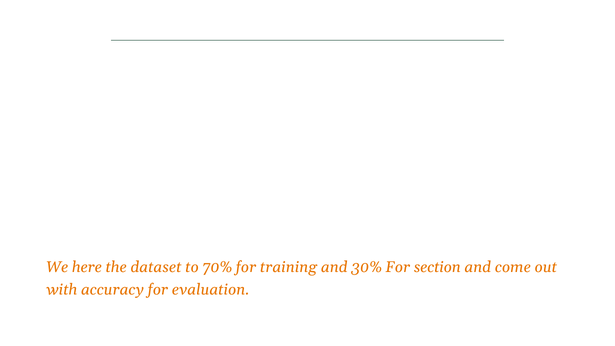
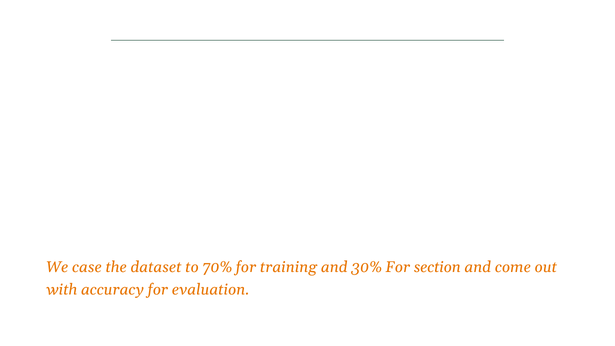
here: here -> case
